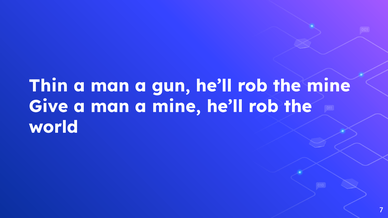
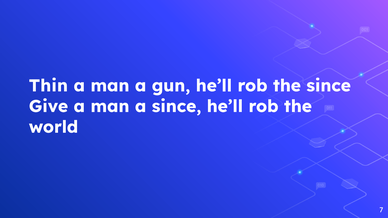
the mine: mine -> since
a mine: mine -> since
